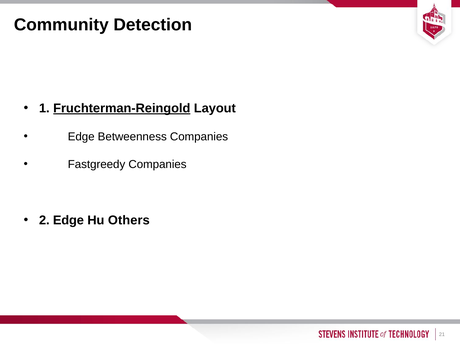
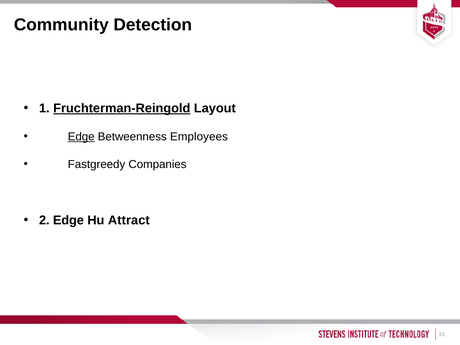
Edge at (81, 137) underline: none -> present
Betweenness Companies: Companies -> Employees
Others: Others -> Attract
